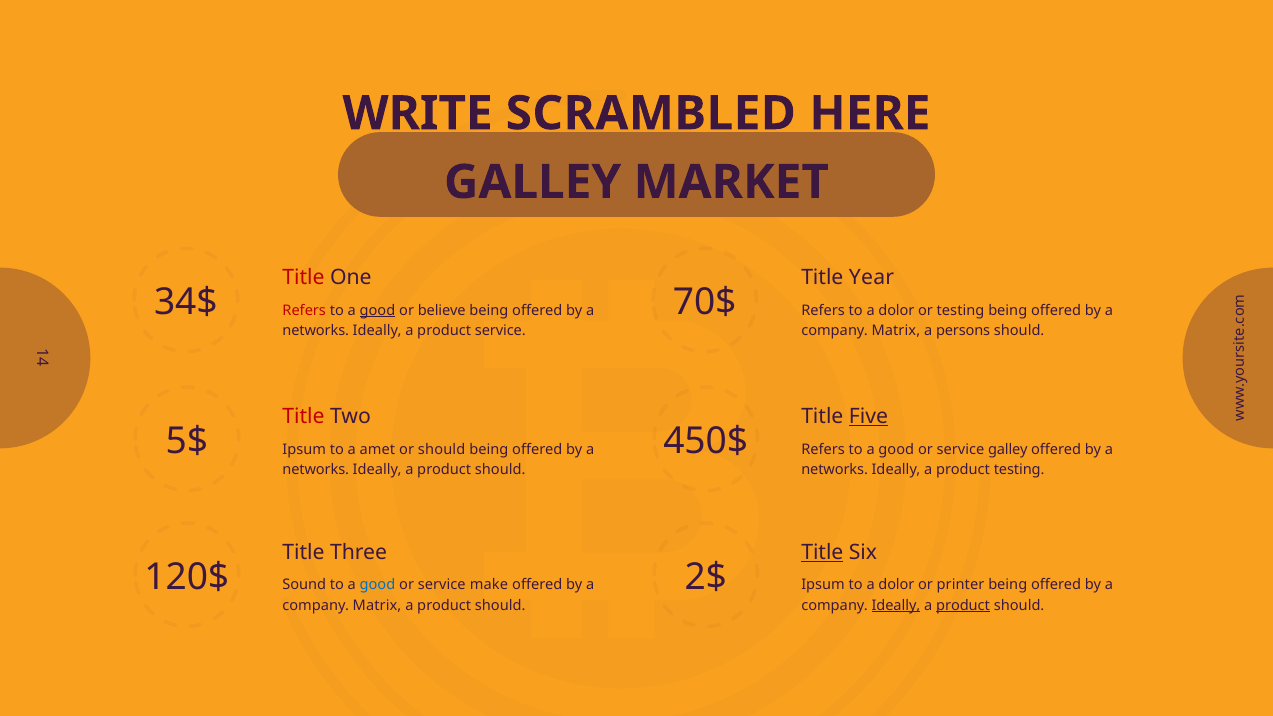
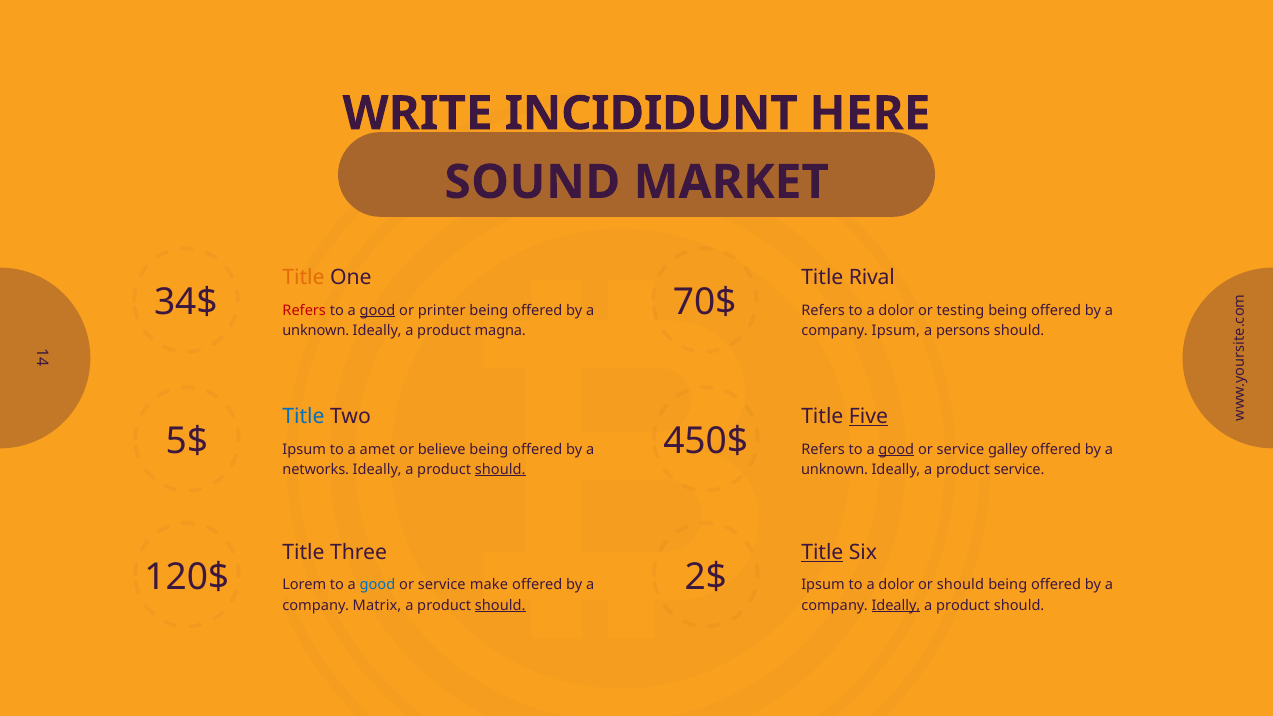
SCRAMBLED: SCRAMBLED -> INCIDIDUNT
GALLEY at (533, 182): GALLEY -> SOUND
Title at (304, 278) colour: red -> orange
Year: Year -> Rival
believe: believe -> printer
networks at (316, 331): networks -> unknown
product service: service -> magna
Matrix at (896, 331): Matrix -> Ipsum
Title at (304, 417) colour: red -> blue
or should: should -> believe
good at (896, 449) underline: none -> present
should at (500, 470) underline: none -> present
networks at (835, 470): networks -> unknown
product testing: testing -> service
Sound: Sound -> Lorem
or printer: printer -> should
should at (500, 605) underline: none -> present
product at (963, 605) underline: present -> none
